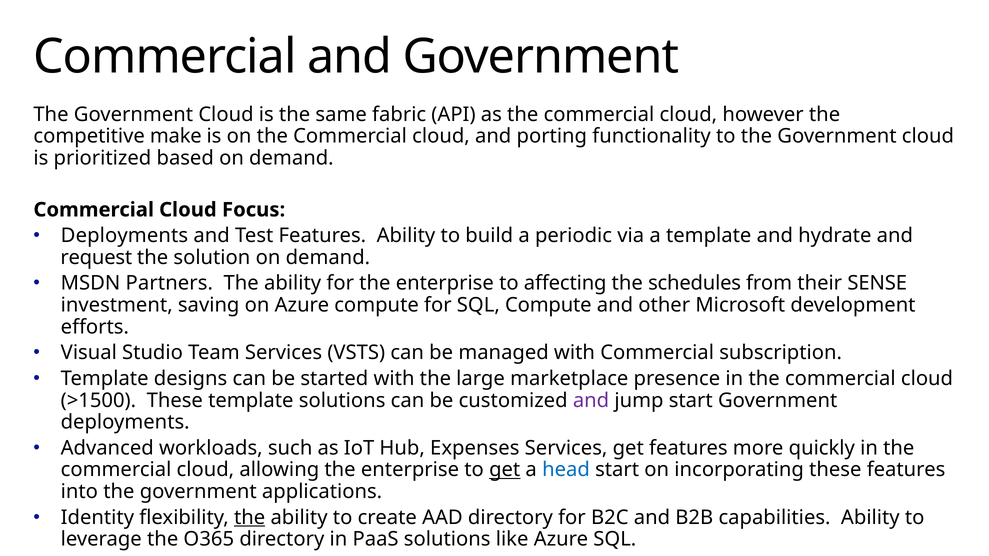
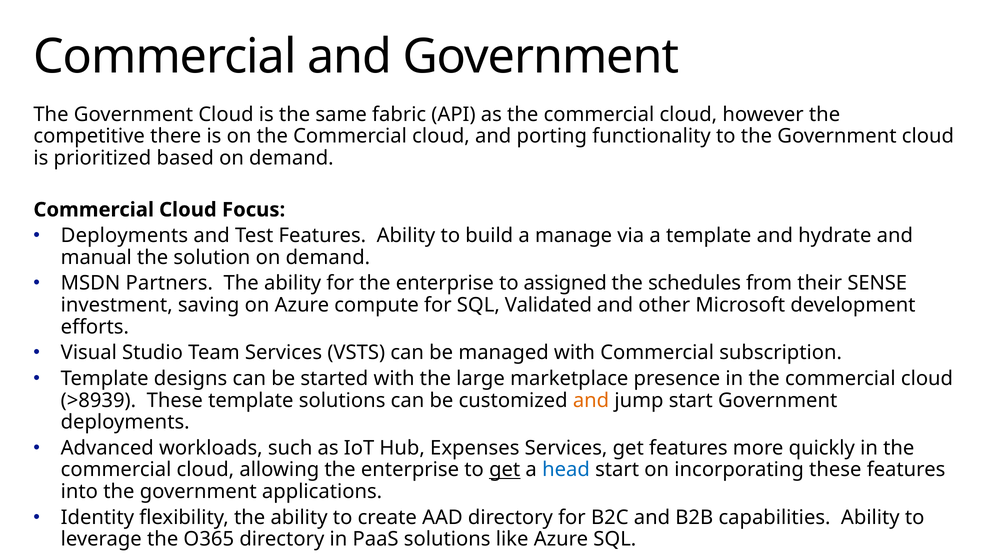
make: make -> there
periodic: periodic -> manage
request: request -> manual
affecting: affecting -> assigned
SQL Compute: Compute -> Validated
>1500: >1500 -> >8939
and at (591, 401) colour: purple -> orange
the at (250, 518) underline: present -> none
